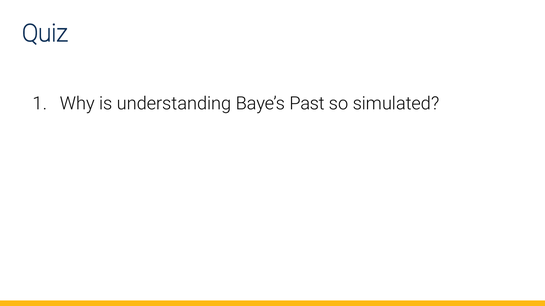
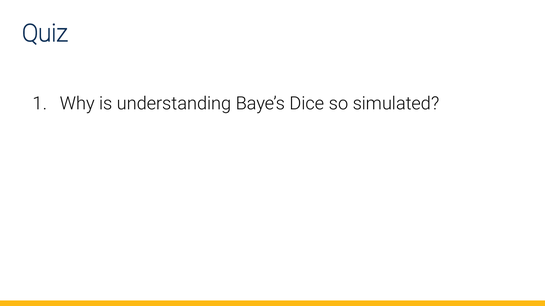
Past: Past -> Dice
